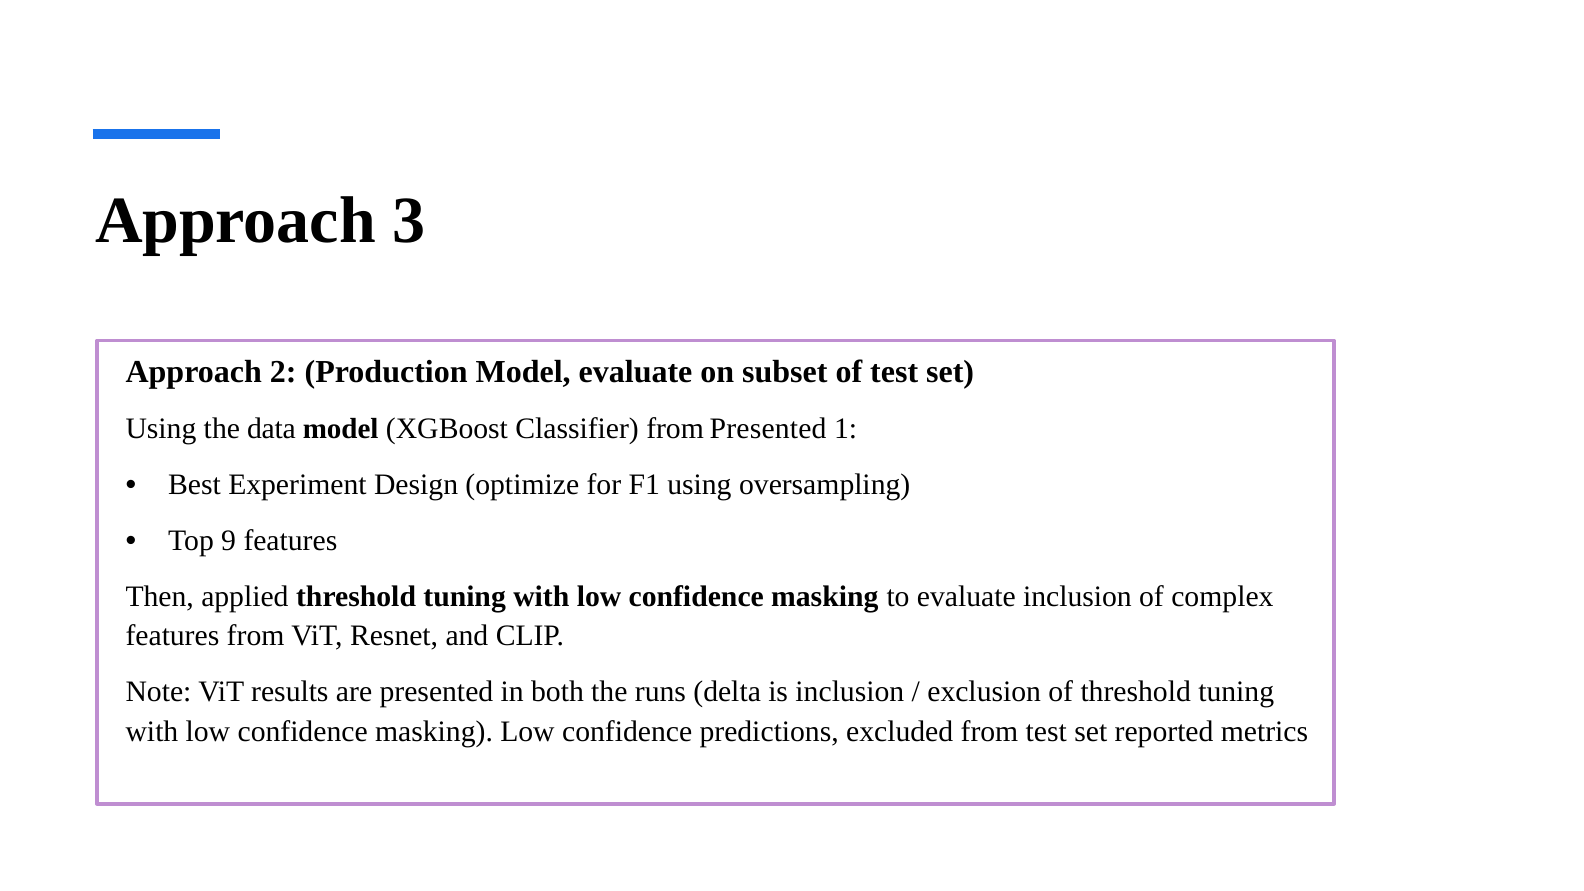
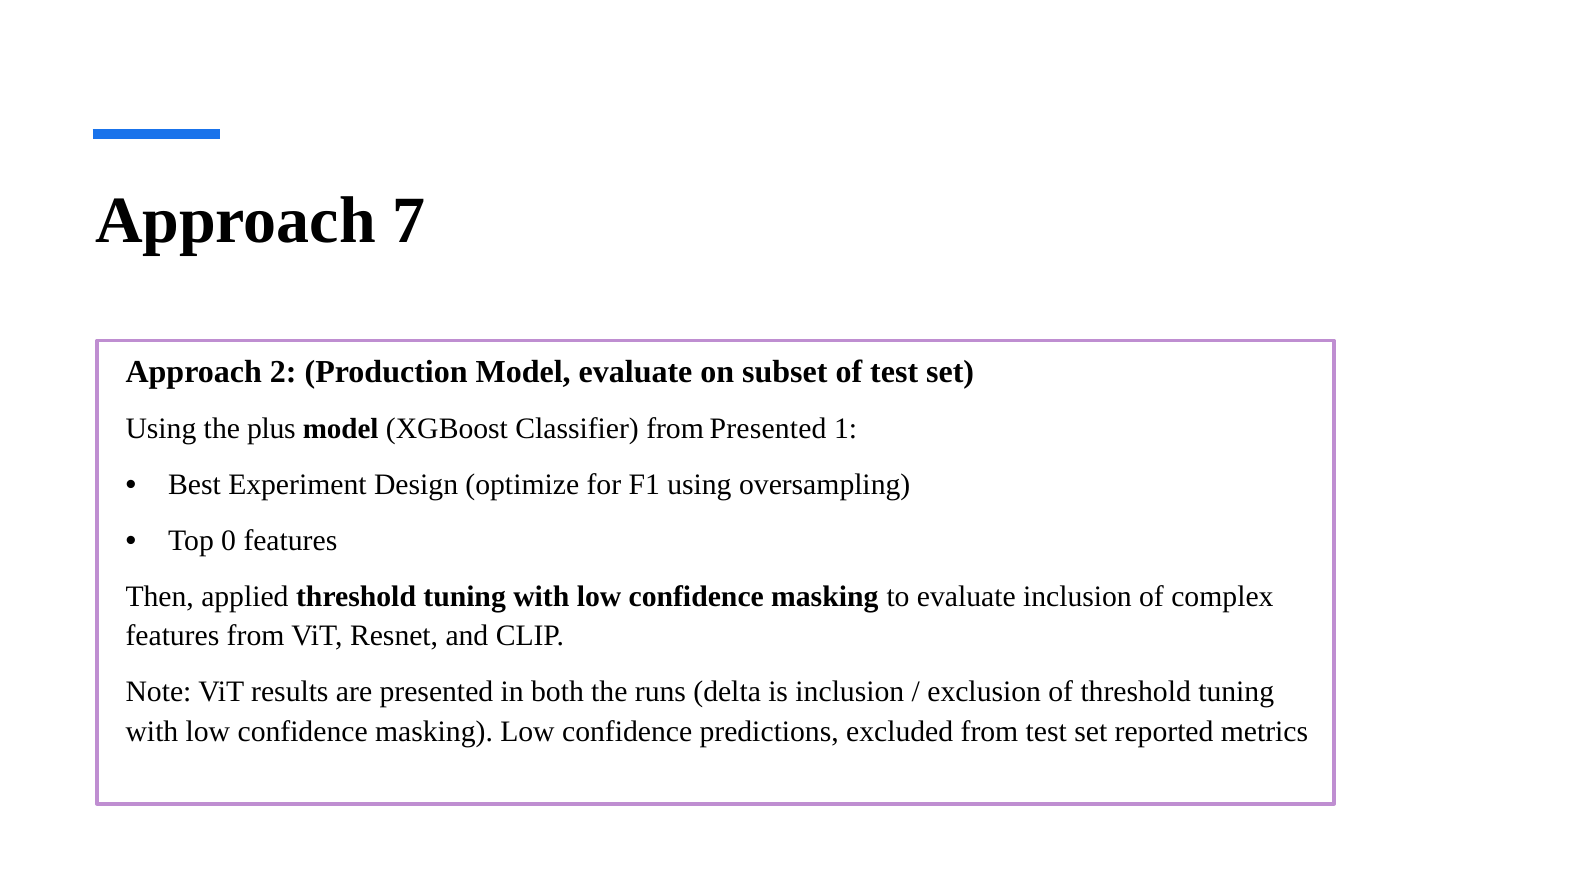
3: 3 -> 7
data: data -> plus
9: 9 -> 0
